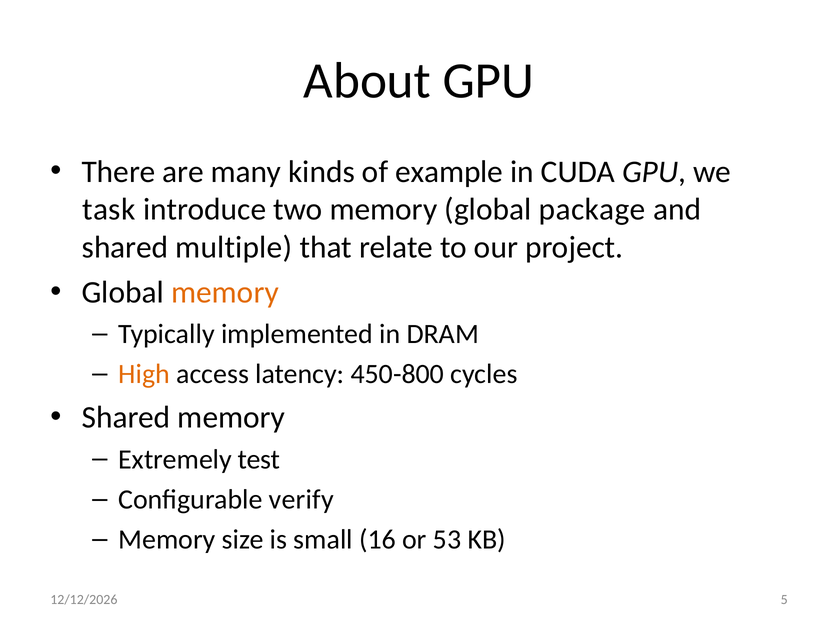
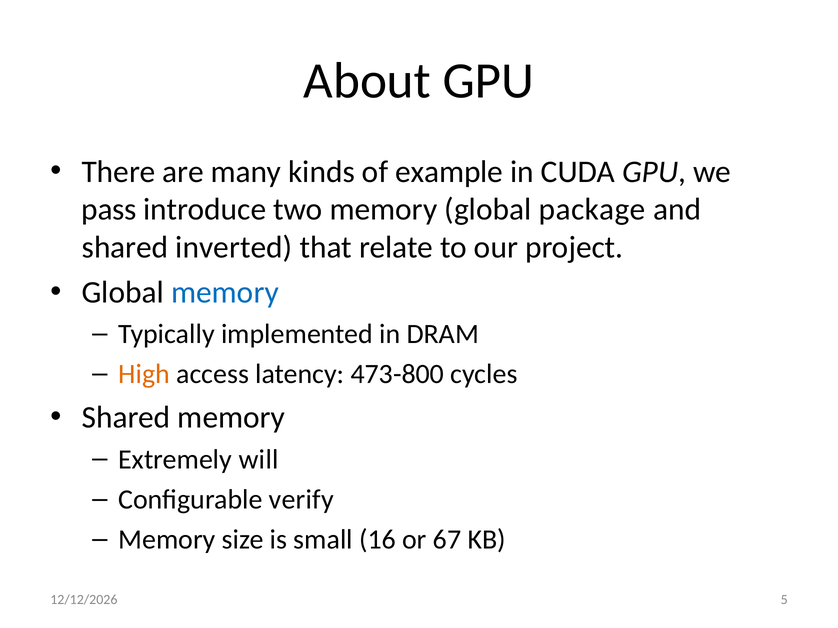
task: task -> pass
multiple: multiple -> inverted
memory at (225, 293) colour: orange -> blue
450-800: 450-800 -> 473-800
test: test -> will
53: 53 -> 67
